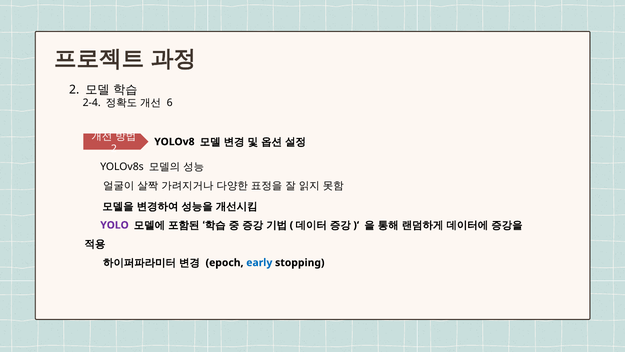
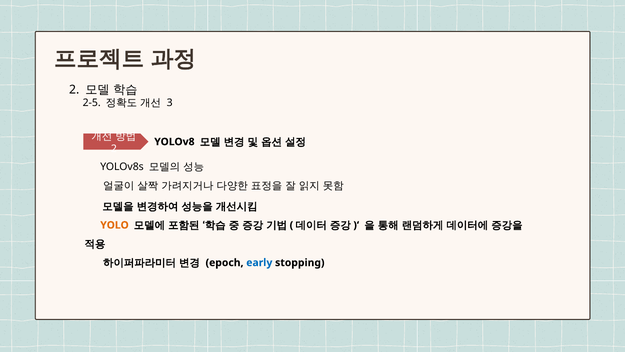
2-4: 2-4 -> 2-5
6: 6 -> 3
YOLO colour: purple -> orange
